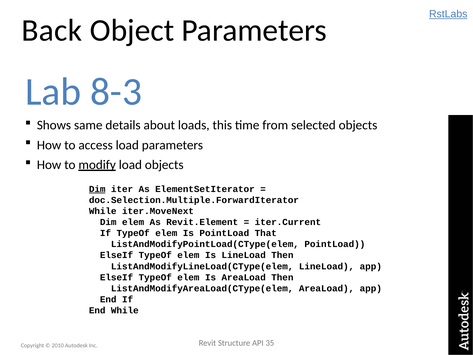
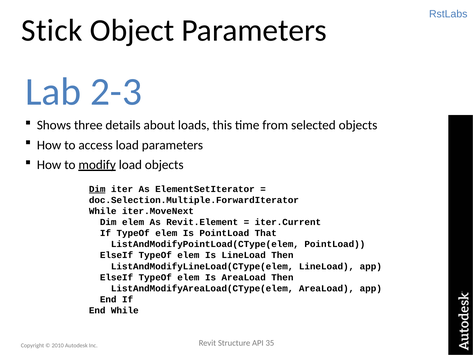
RstLabs underline: present -> none
Back: Back -> Stick
8-3: 8-3 -> 2-3
same: same -> three
